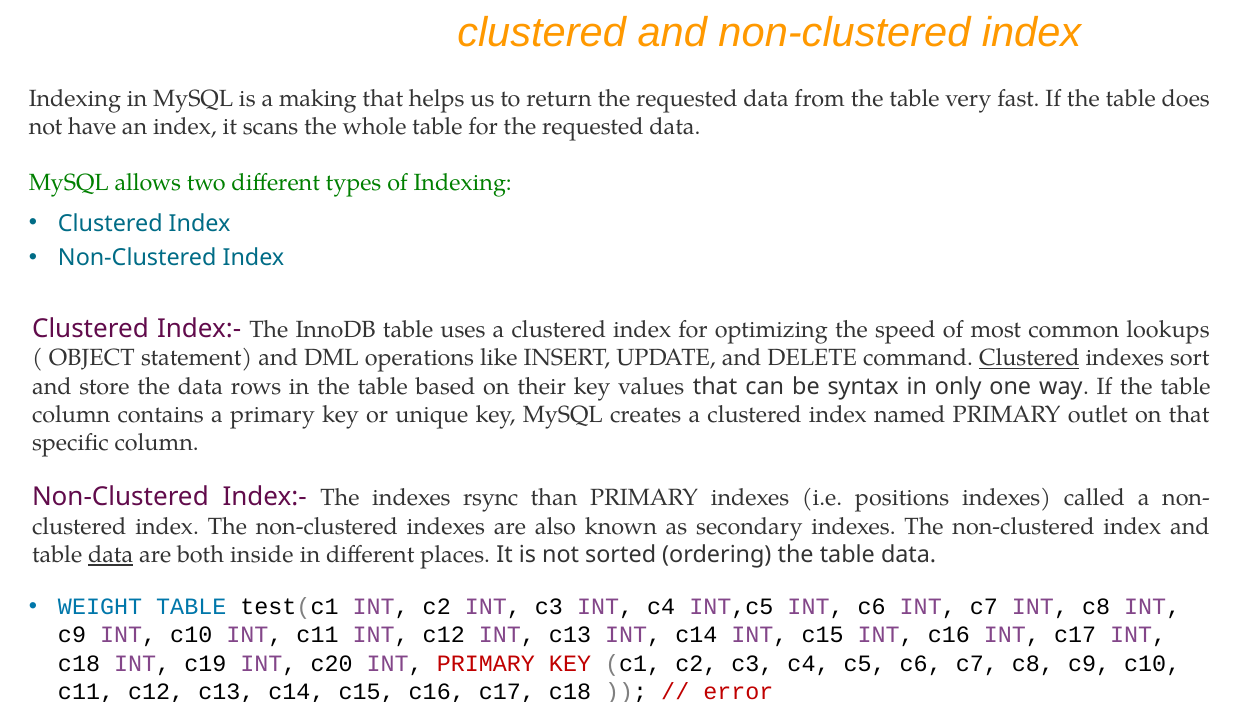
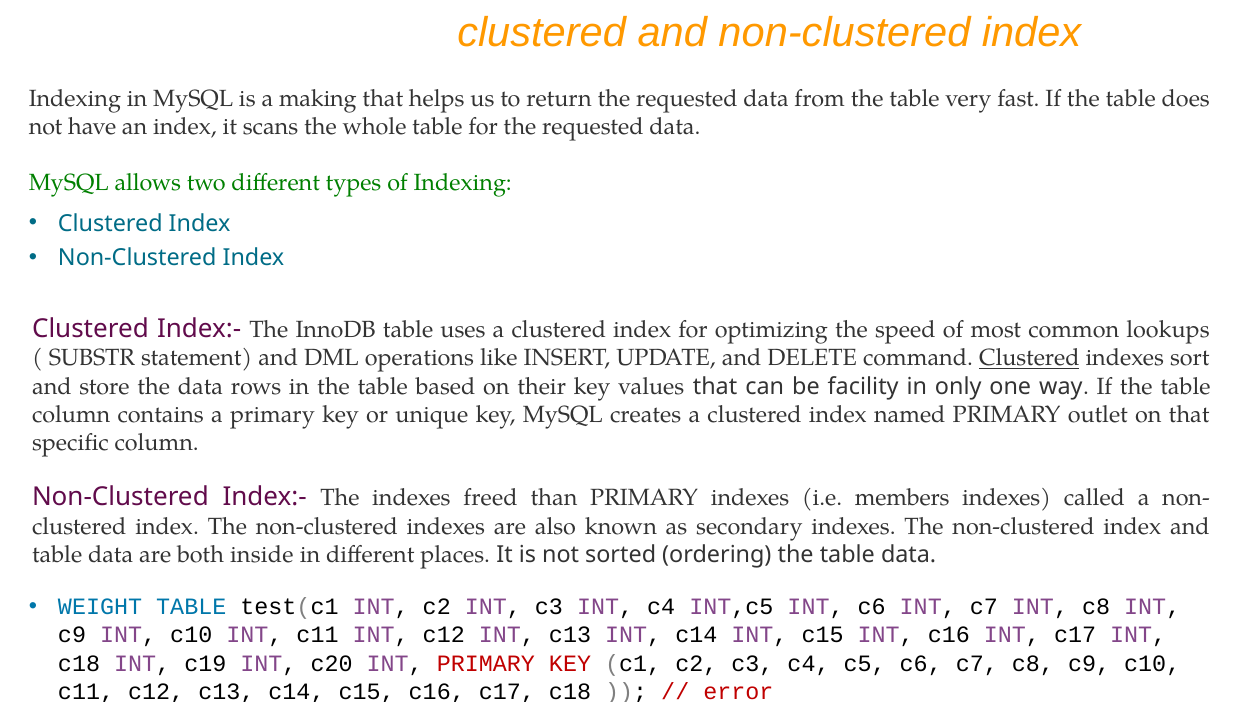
OBJECT: OBJECT -> SUBSTR
syntax: syntax -> facility
rsync: rsync -> freed
positions: positions -> members
data at (111, 554) underline: present -> none
